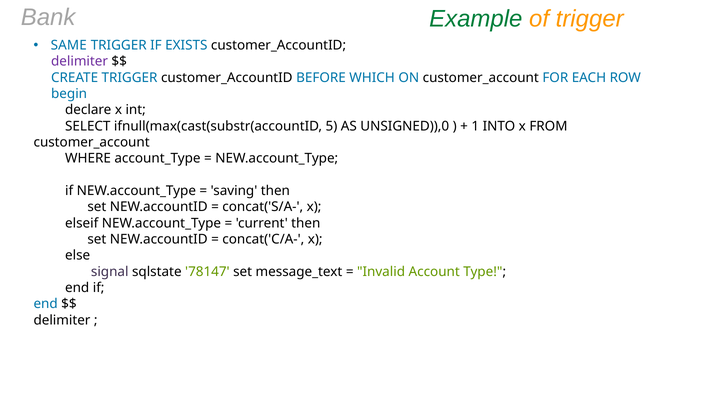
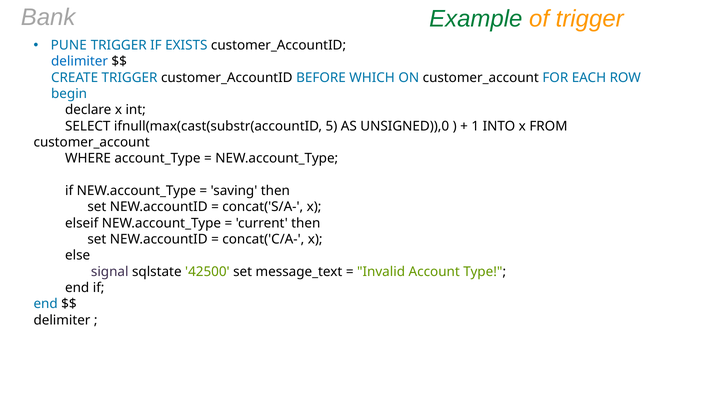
SAME: SAME -> PUNE
delimiter at (80, 62) colour: purple -> blue
78147: 78147 -> 42500
